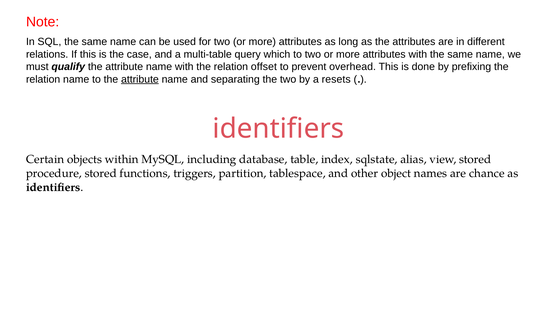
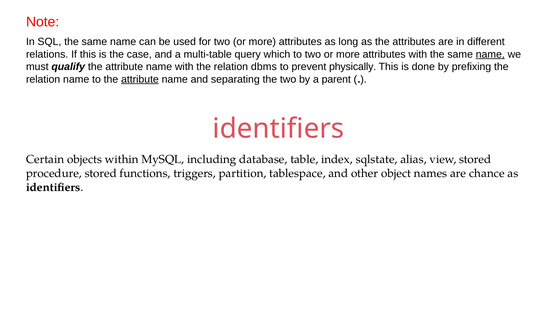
name at (490, 54) underline: none -> present
offset: offset -> dbms
overhead: overhead -> physically
resets: resets -> parent
